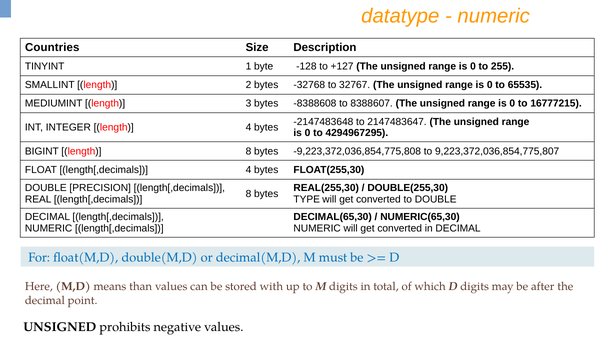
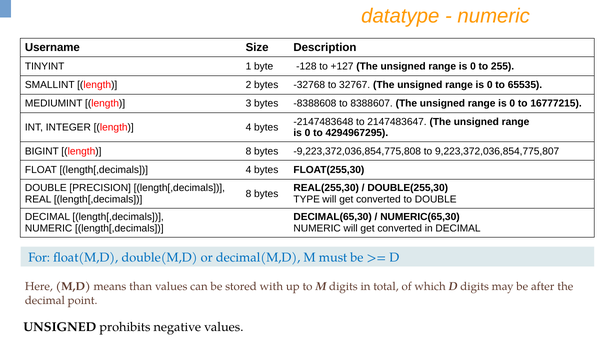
Countries: Countries -> Username
